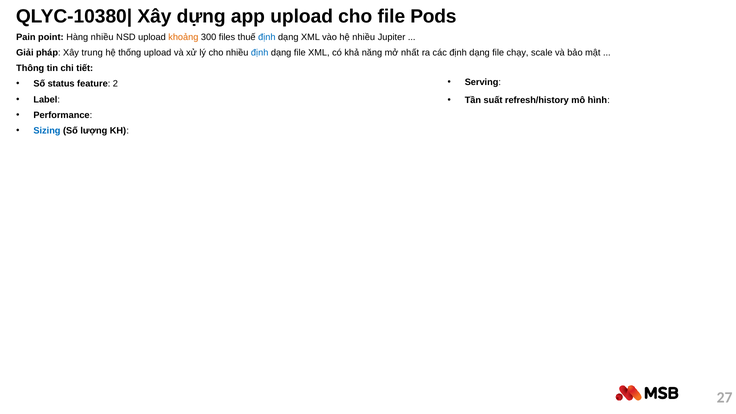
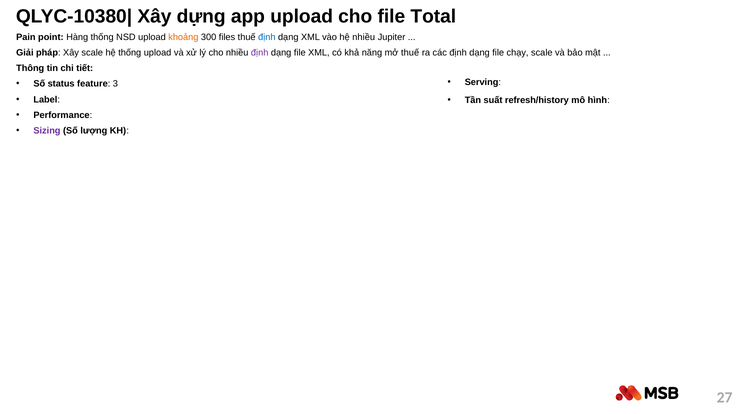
Pods: Pods -> Total
Hàng nhiều: nhiều -> thống
Xây trung: trung -> scale
định at (260, 53) colour: blue -> purple
mở nhất: nhất -> thuế
2: 2 -> 3
Sizing colour: blue -> purple
